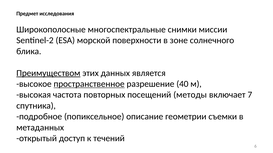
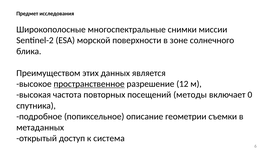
Преимуществом underline: present -> none
40: 40 -> 12
7: 7 -> 0
течений: течений -> система
